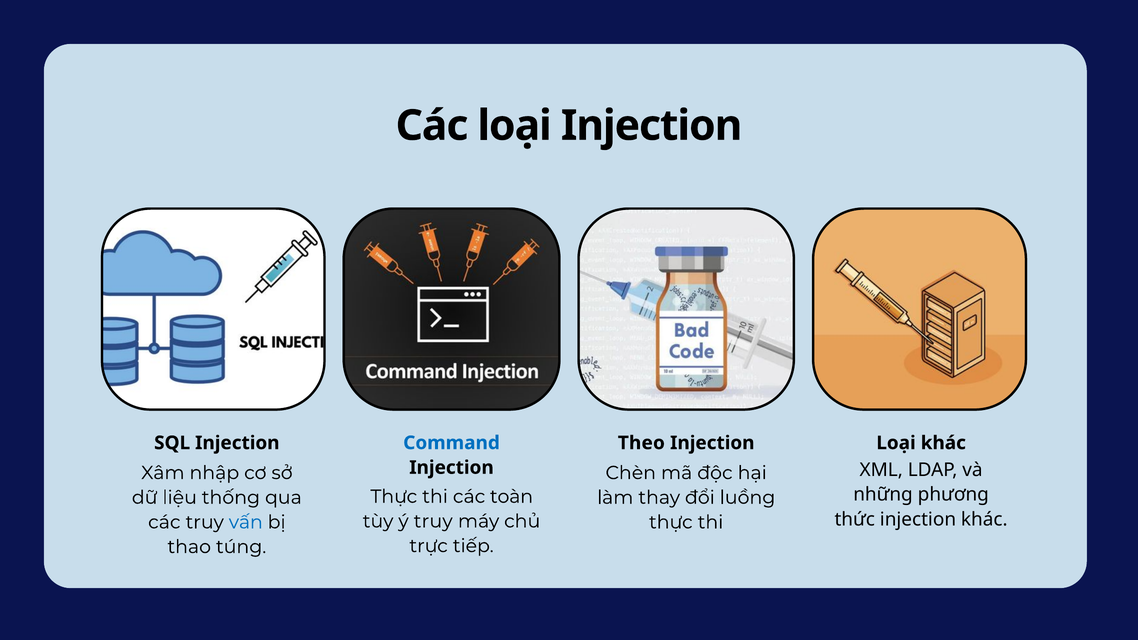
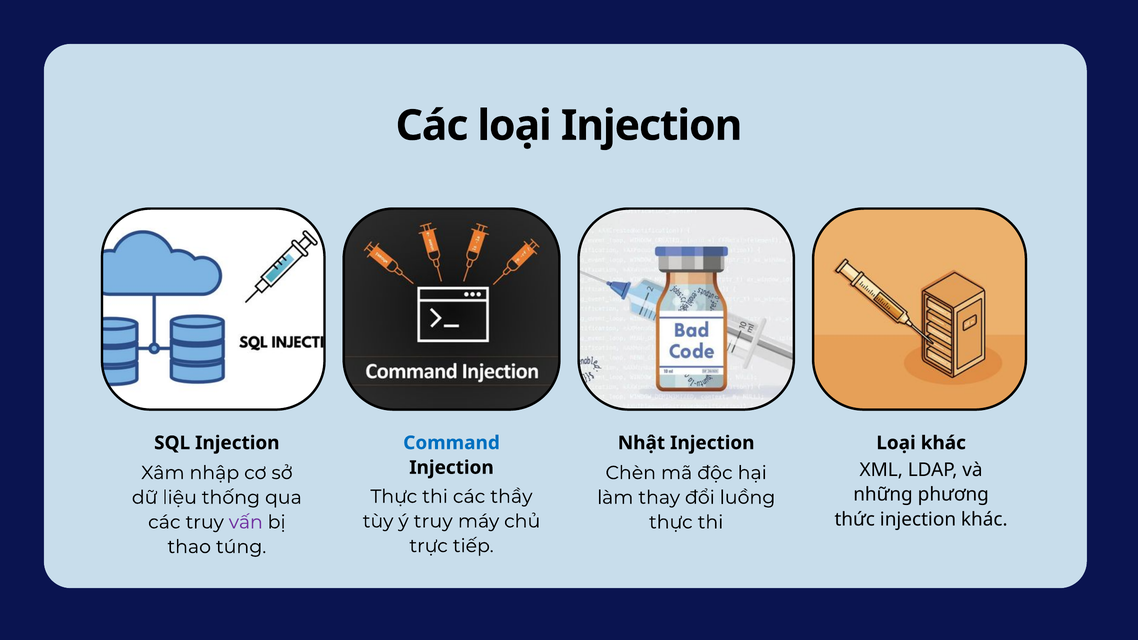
Theo: Theo -> Nhật
toàn: toàn -> thầy
vấn colour: blue -> purple
